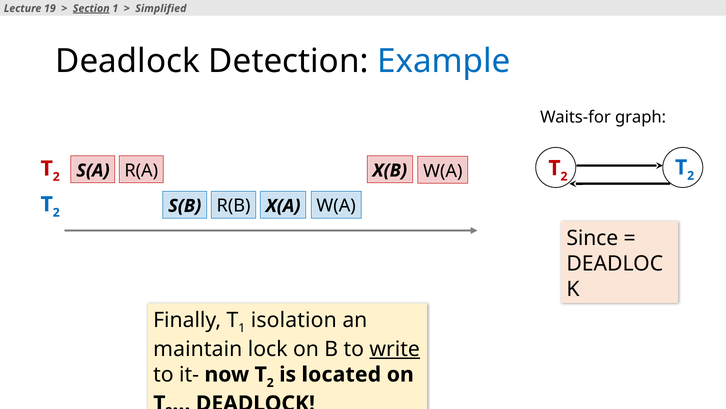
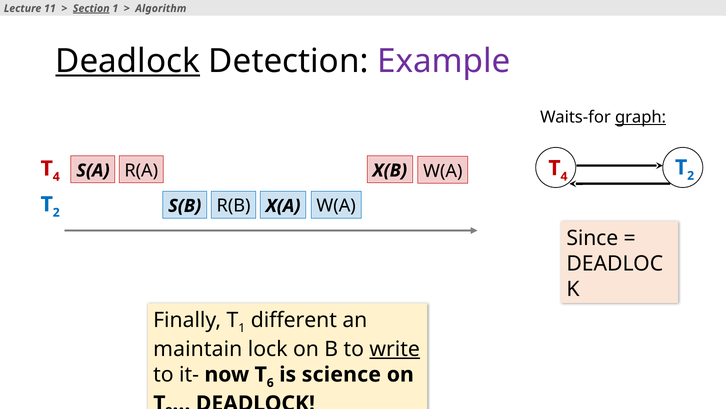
19: 19 -> 11
Simplified: Simplified -> Algorithm
Deadlock at (128, 61) underline: none -> present
Example colour: blue -> purple
graph underline: none -> present
2 at (564, 176): 2 -> 4
2 at (56, 177): 2 -> 4
isolation: isolation -> different
2 at (270, 382): 2 -> 6
located: located -> science
